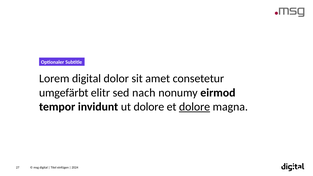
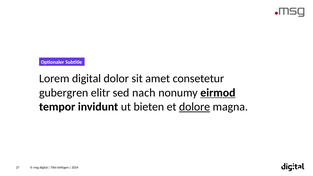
umgefärbt: umgefärbt -> gubergren
eirmod underline: none -> present
ut dolore: dolore -> bieten
